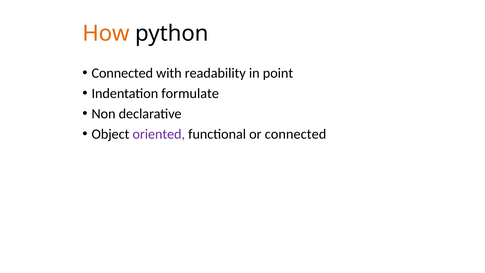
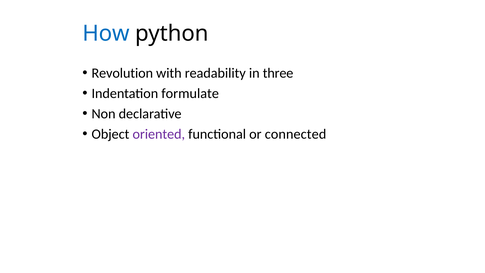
How colour: orange -> blue
Connected at (122, 73): Connected -> Revolution
point: point -> three
